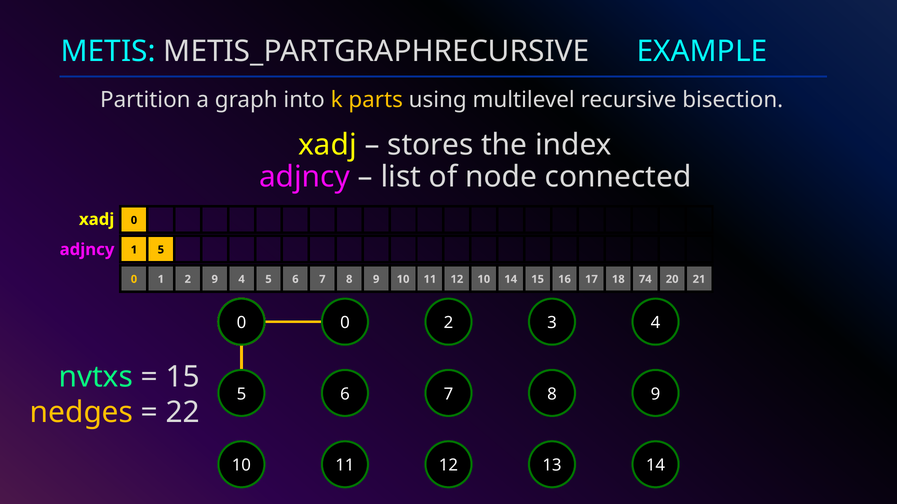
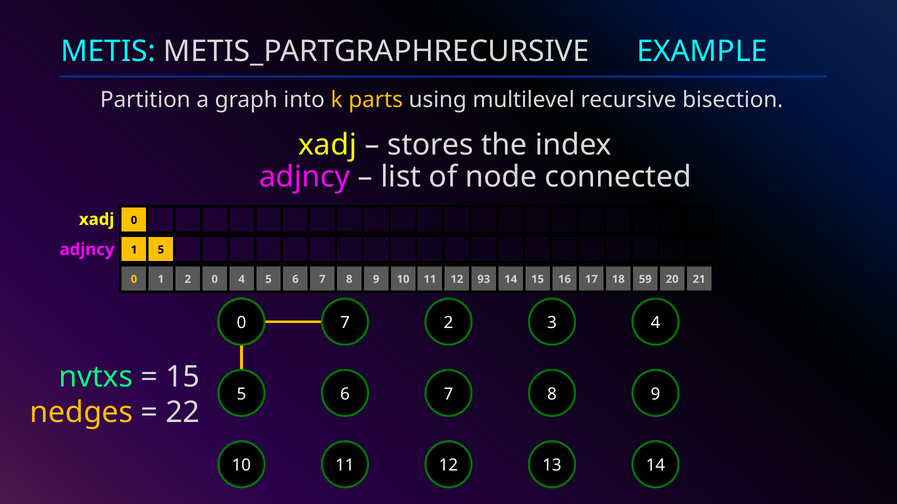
2 9: 9 -> 0
12 10: 10 -> 93
74: 74 -> 59
0 at (345, 323): 0 -> 7
